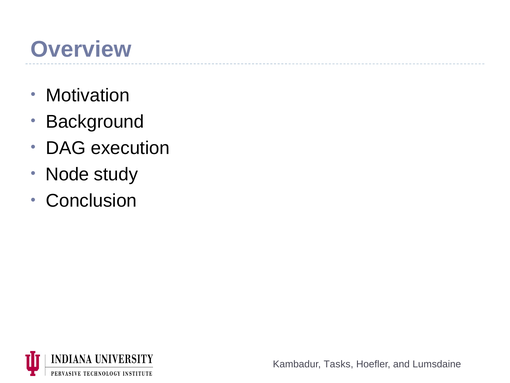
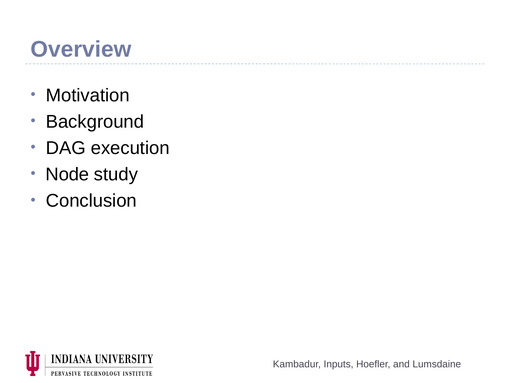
Tasks: Tasks -> Inputs
